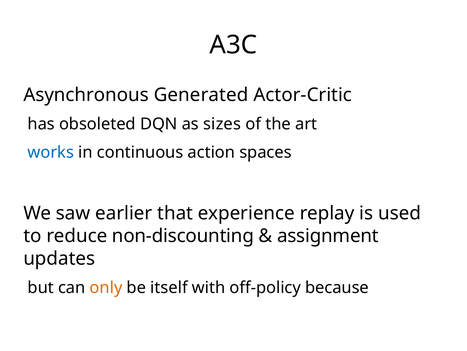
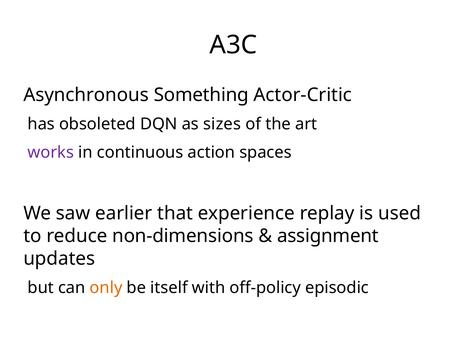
Generated: Generated -> Something
works colour: blue -> purple
non-discounting: non-discounting -> non-dimensions
because: because -> episodic
